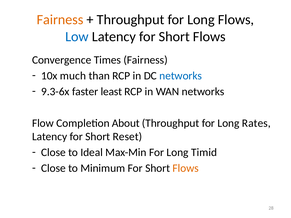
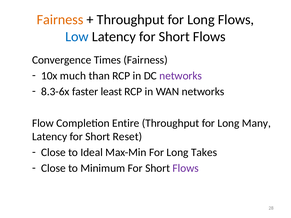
networks at (181, 76) colour: blue -> purple
9.3-6x: 9.3-6x -> 8.3-6x
About: About -> Entire
Rates: Rates -> Many
Timid: Timid -> Takes
Flows at (186, 168) colour: orange -> purple
